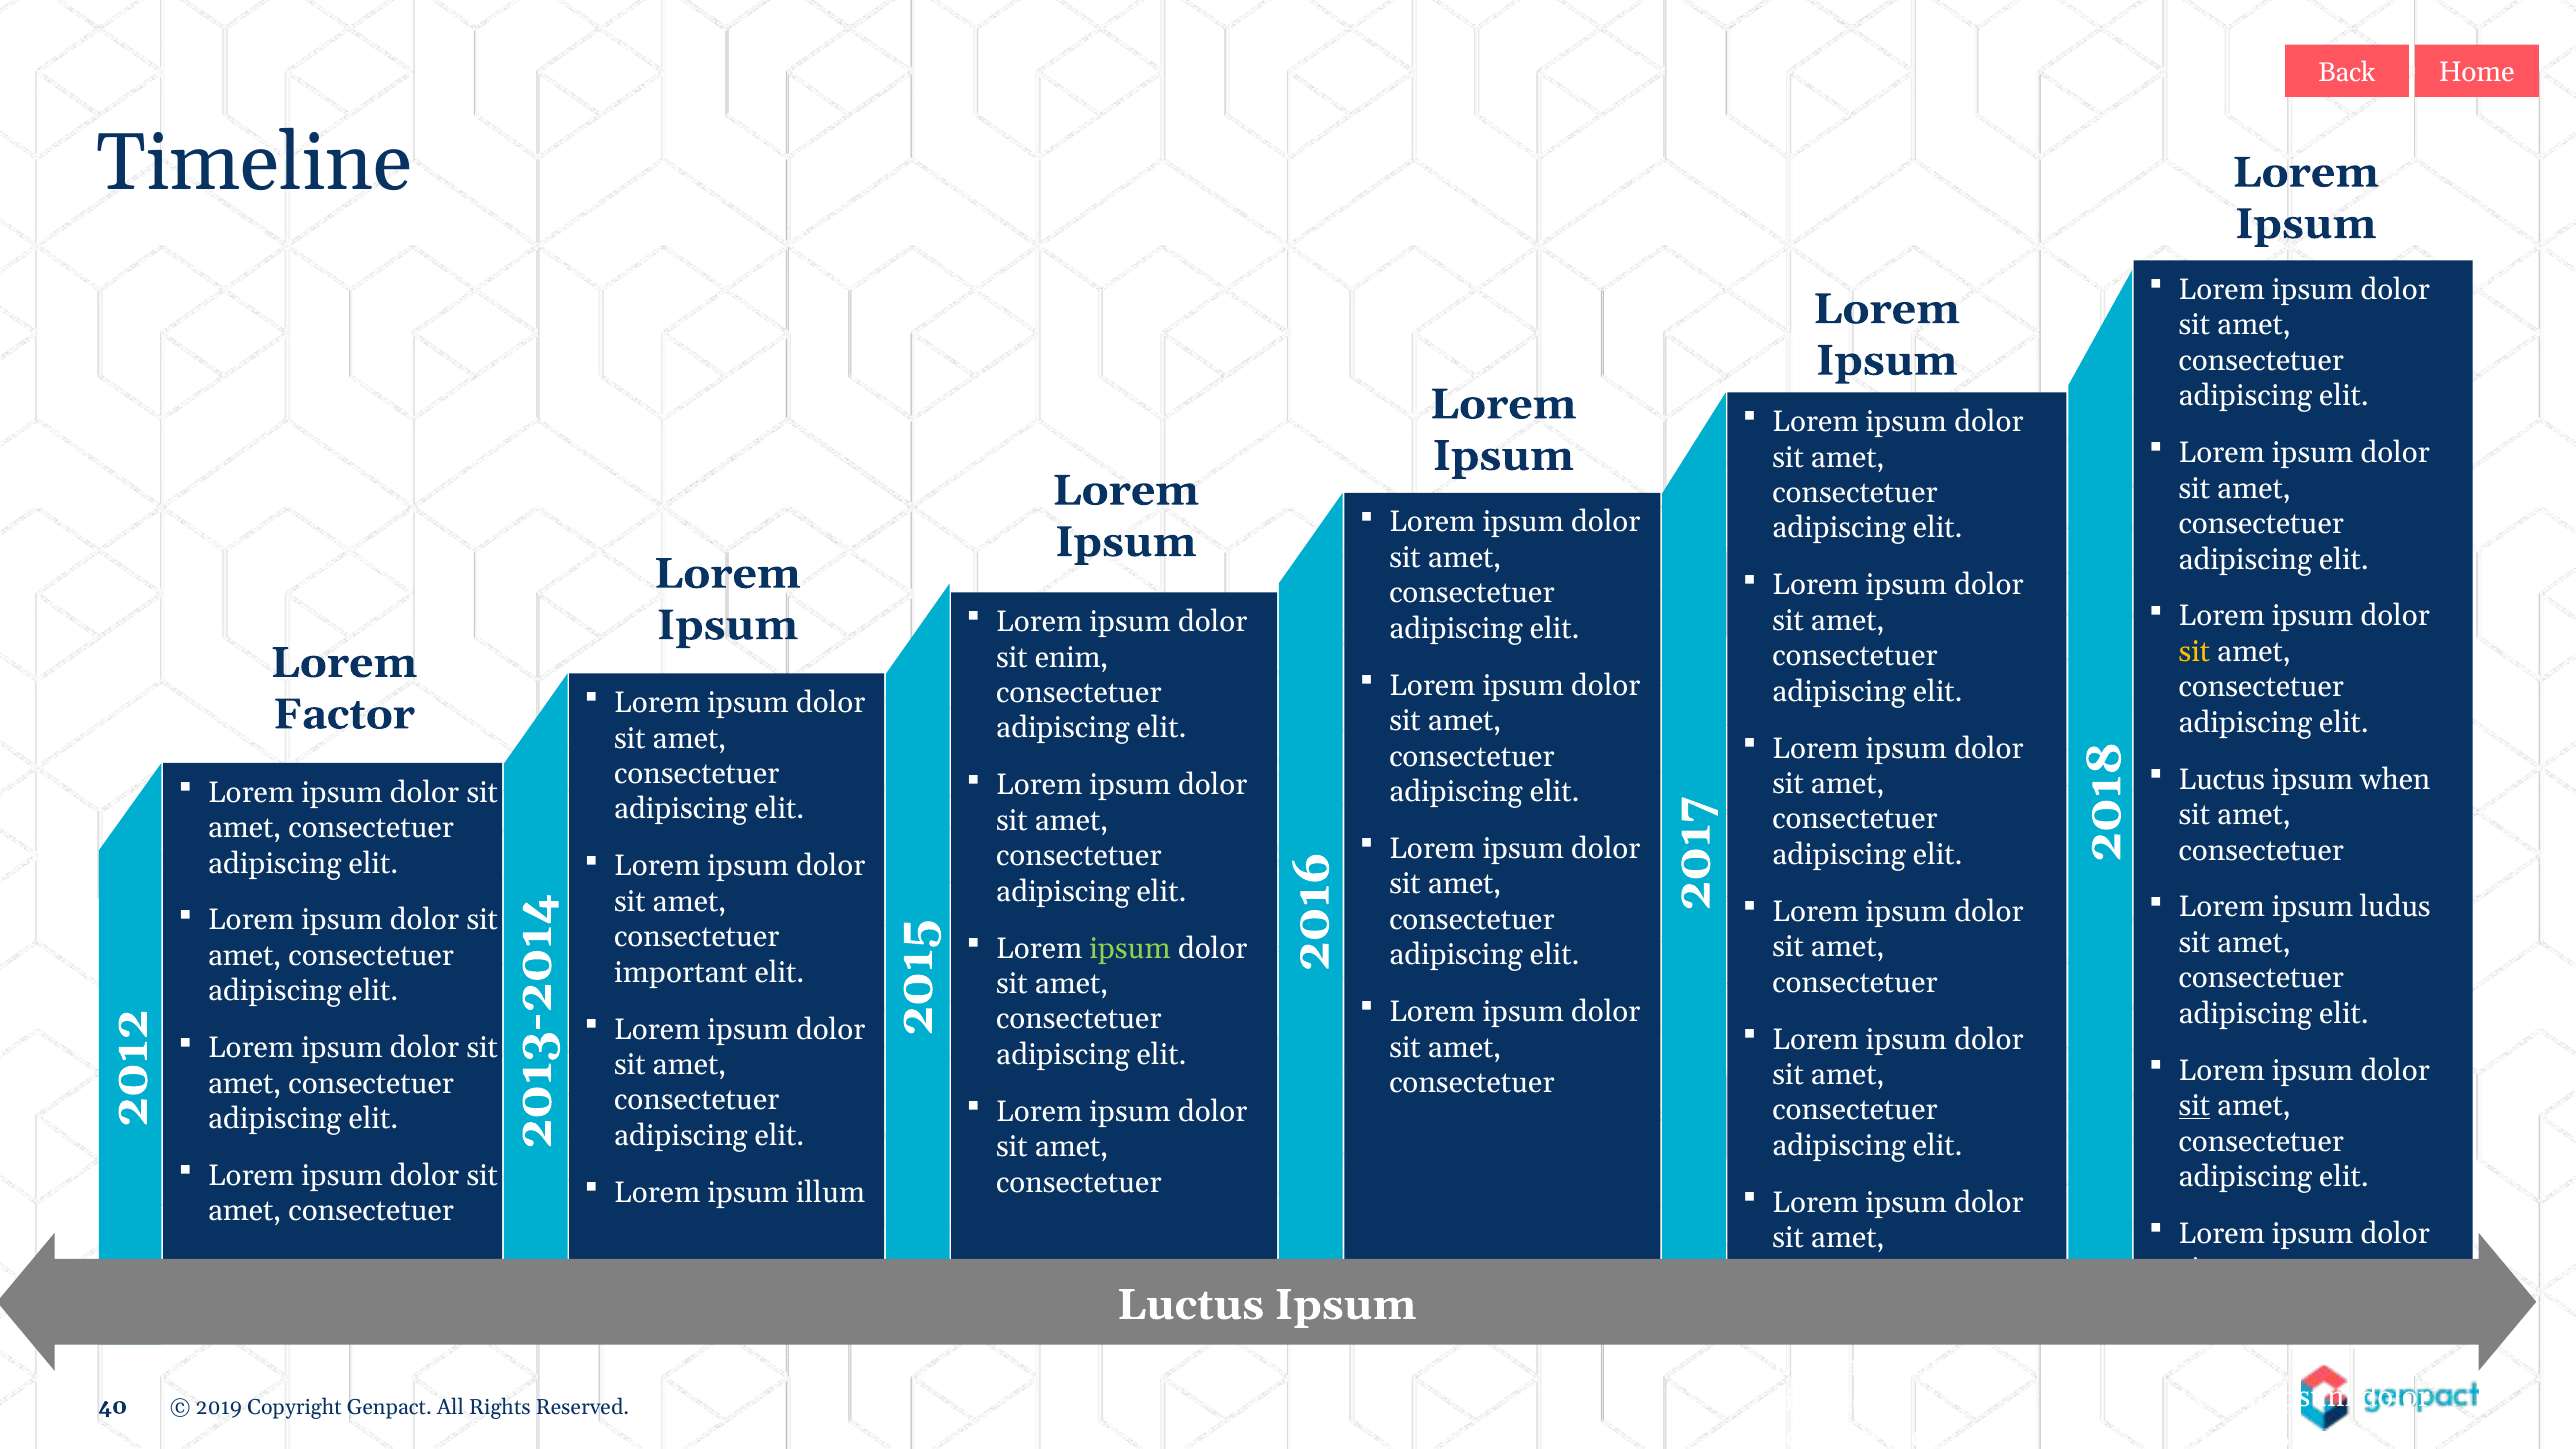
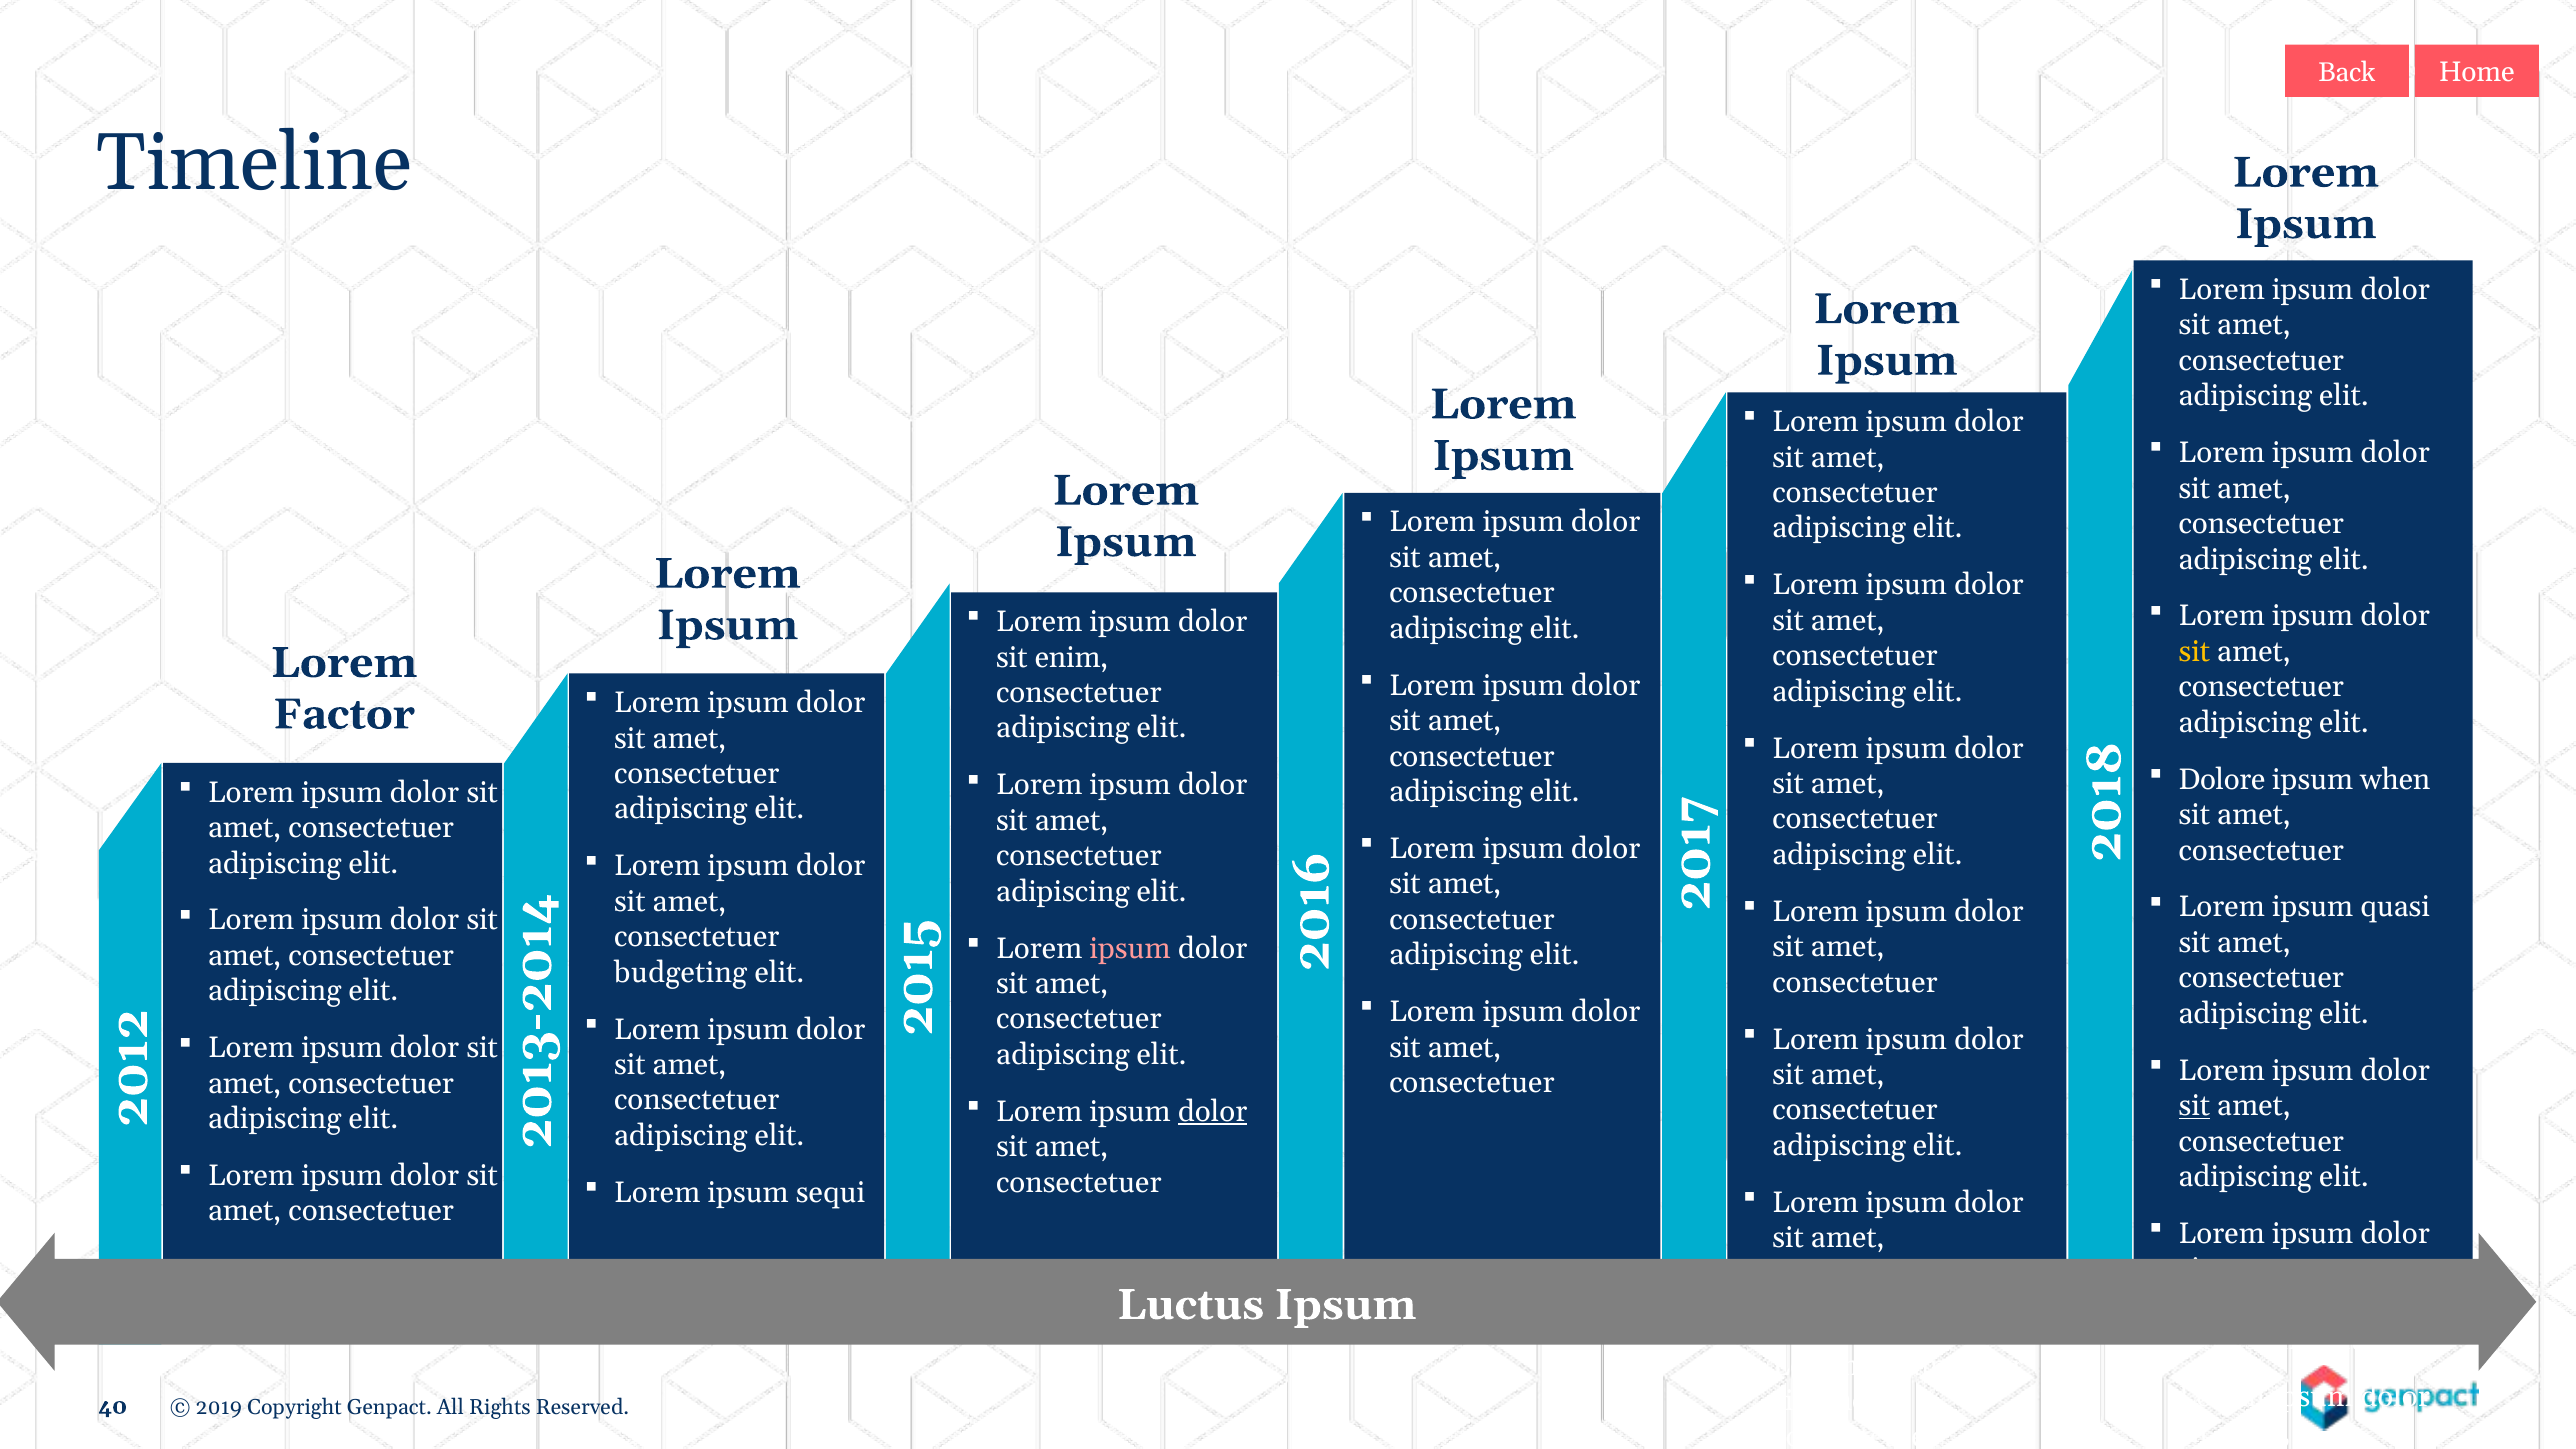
Luctus at (2222, 779): Luctus -> Dolore
ludus: ludus -> quasi
ipsum at (1130, 948) colour: light green -> pink
important: important -> budgeting
dolor at (1213, 1112) underline: none -> present
illum: illum -> sequi
